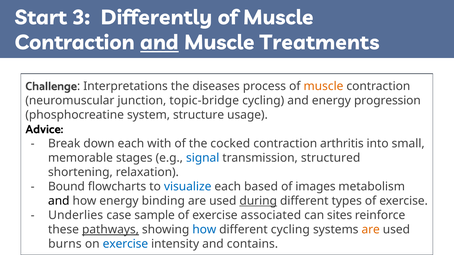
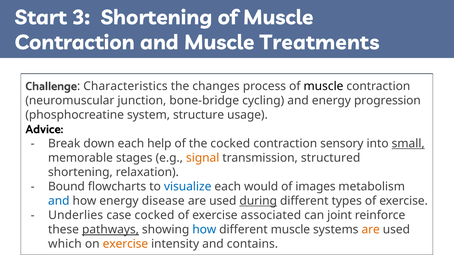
3 Differently: Differently -> Shortening
and at (160, 43) underline: present -> none
Interpretations: Interpretations -> Characteristics
diseases: diseases -> changes
muscle at (323, 86) colour: orange -> black
topic-bridge: topic-bridge -> bone-bridge
with: with -> help
arthritis: arthritis -> sensory
small underline: none -> present
signal colour: blue -> orange
based: based -> would
and at (59, 201) colour: black -> blue
binding: binding -> disease
case sample: sample -> cocked
sites: sites -> joint
different cycling: cycling -> muscle
burns: burns -> which
exercise at (125, 244) colour: blue -> orange
